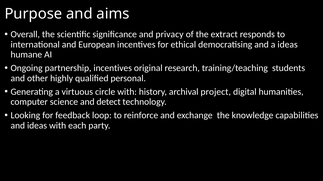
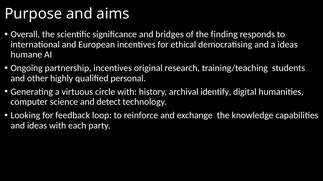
privacy: privacy -> bridges
extract: extract -> finding
project: project -> identify
